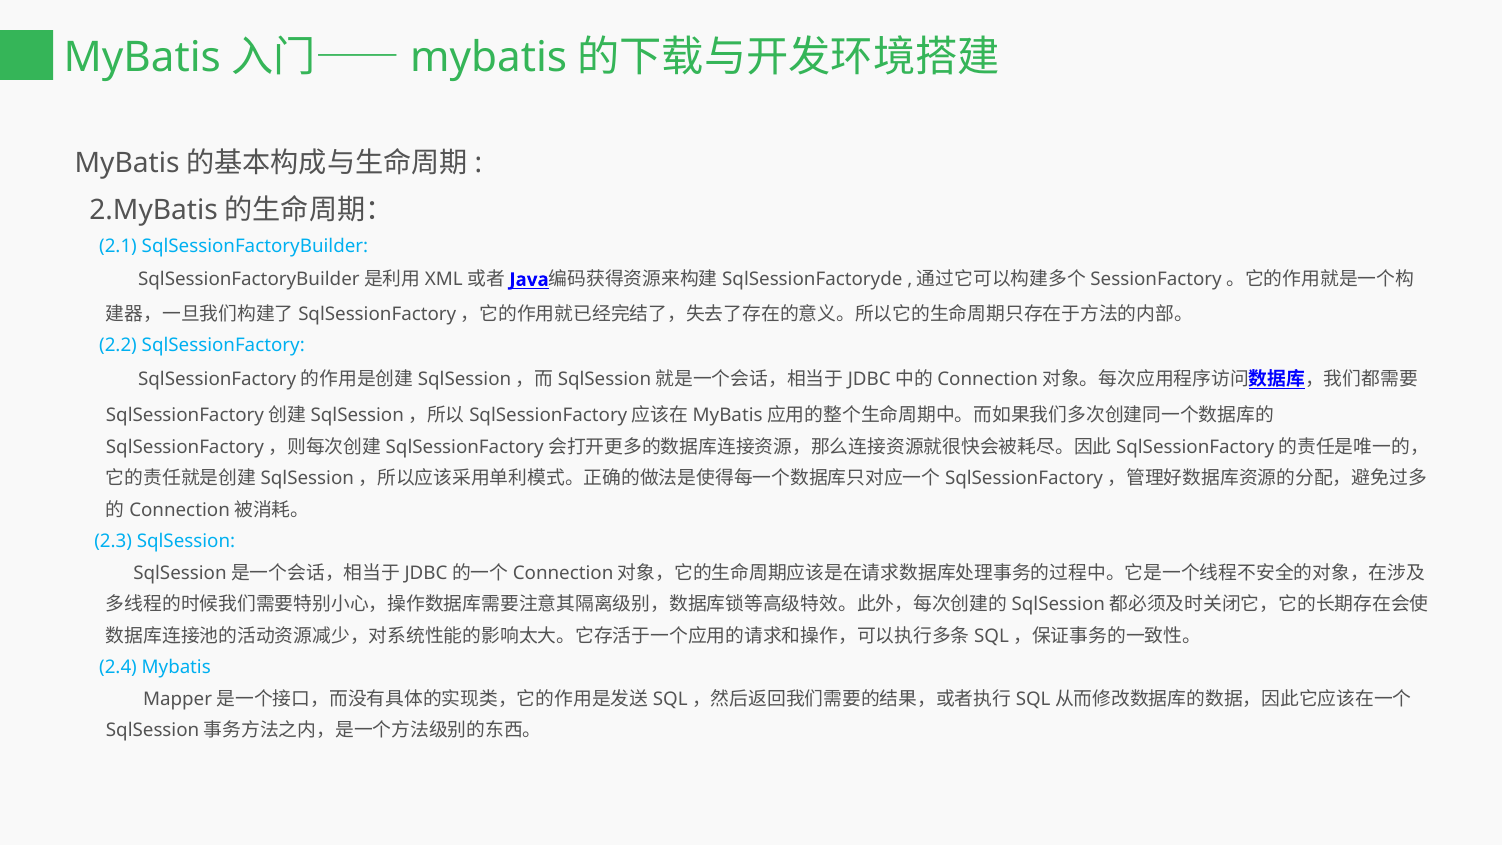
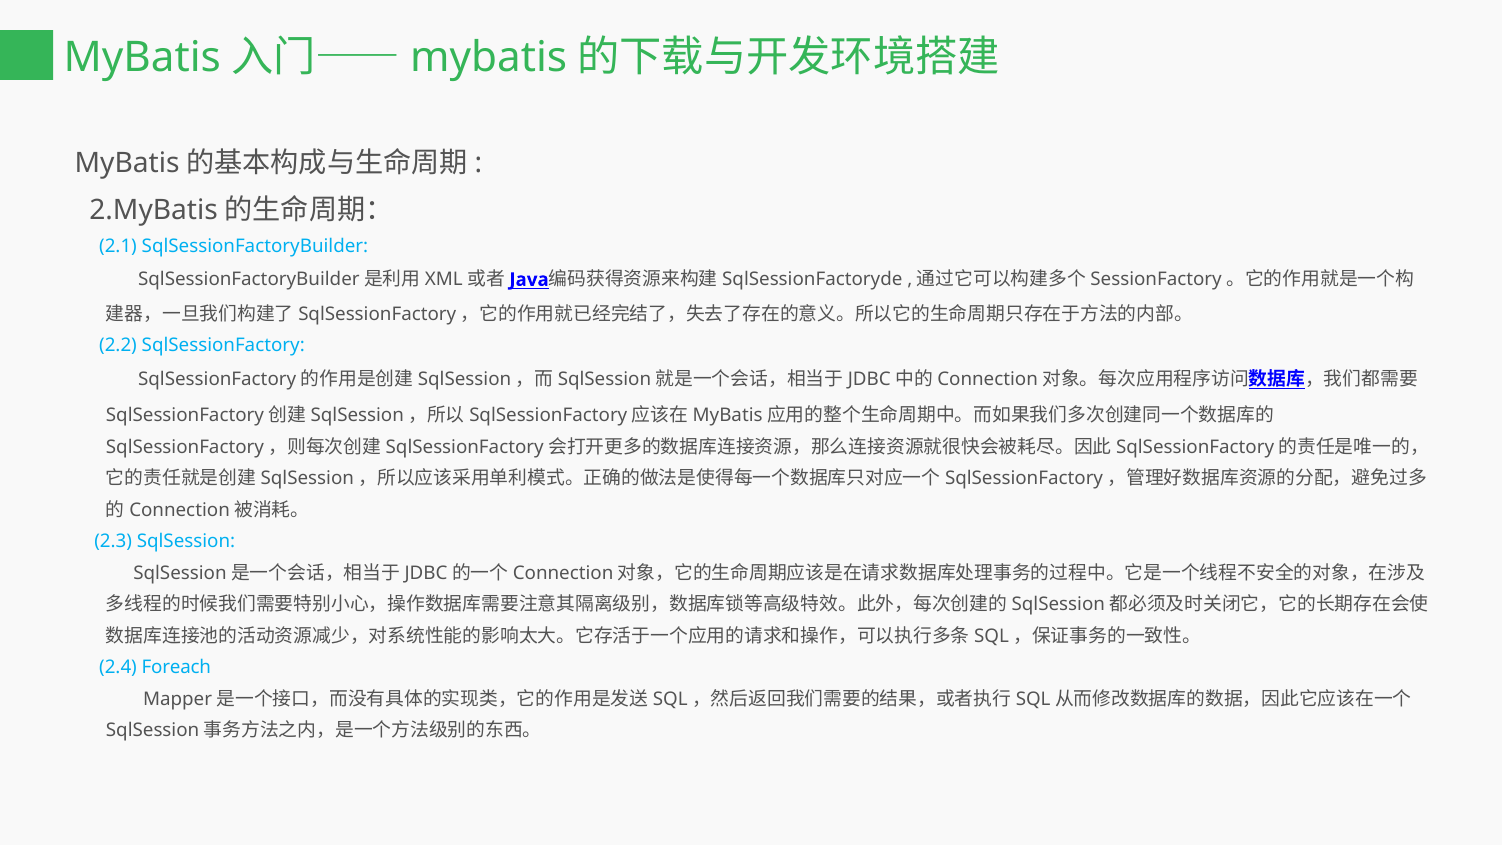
2.4 Mybatis: Mybatis -> Foreach
